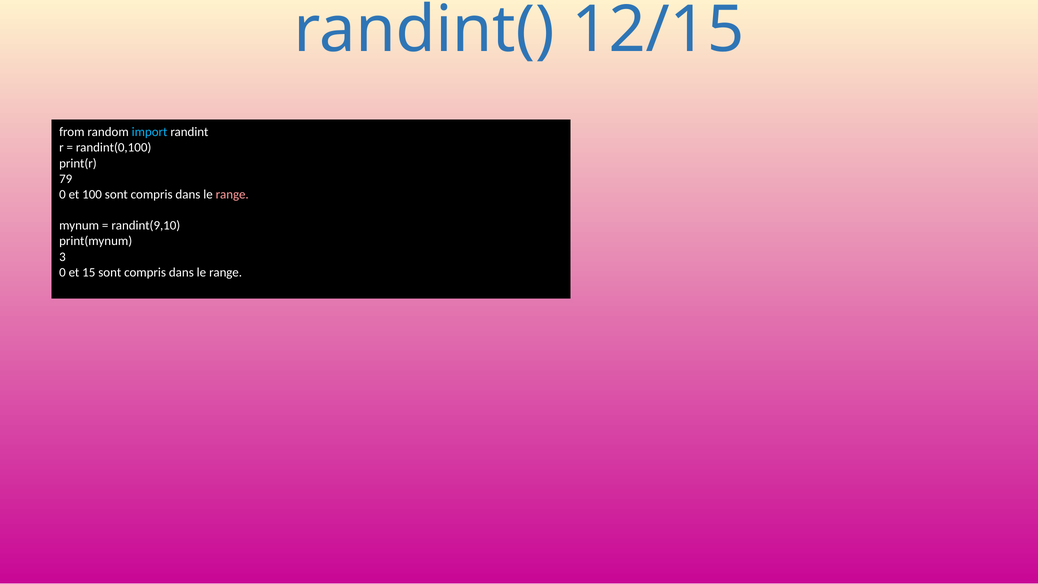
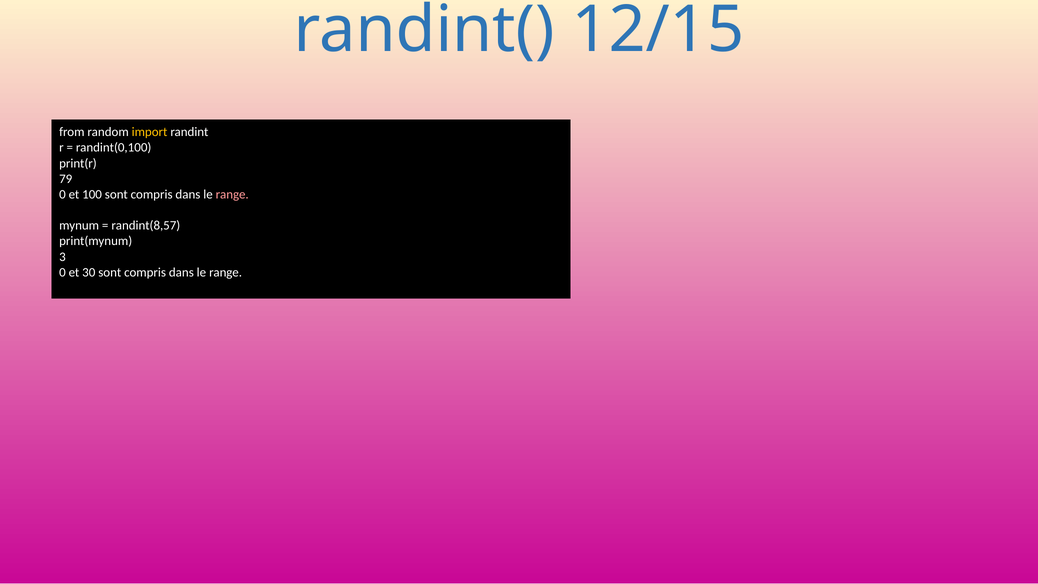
import colour: light blue -> yellow
randint(9,10: randint(9,10 -> randint(8,57
15: 15 -> 30
